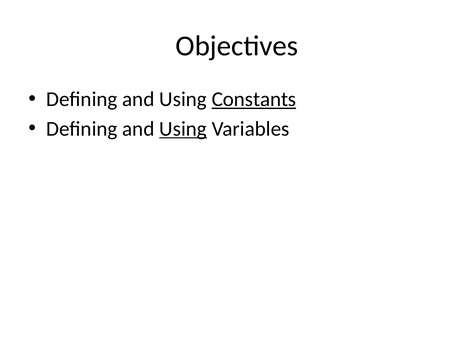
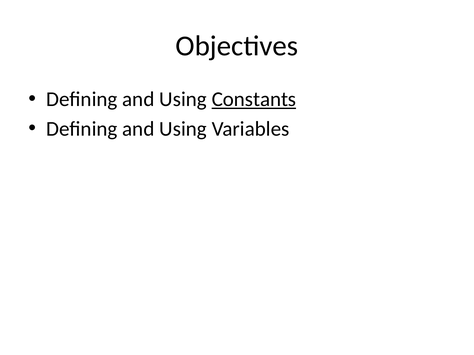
Using at (183, 129) underline: present -> none
